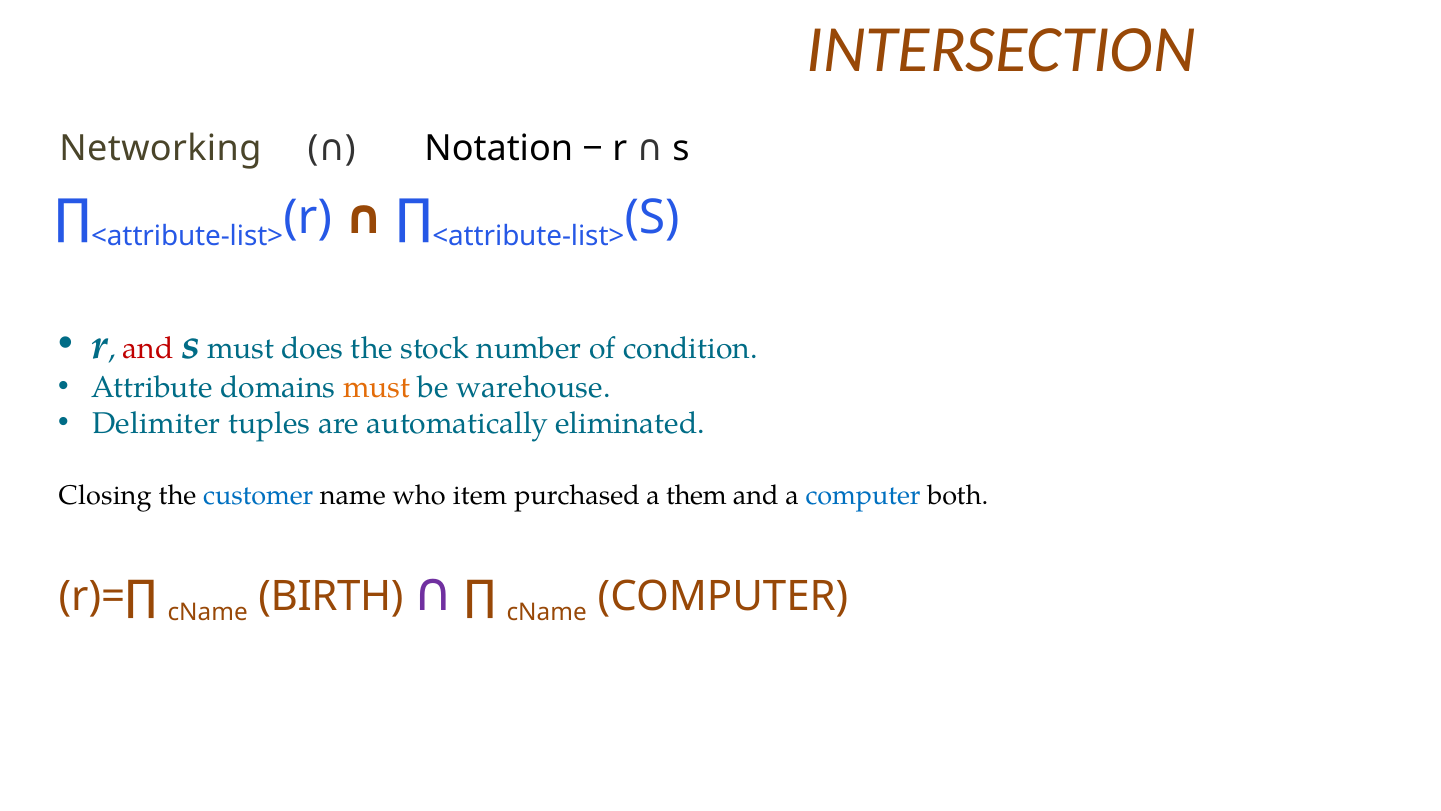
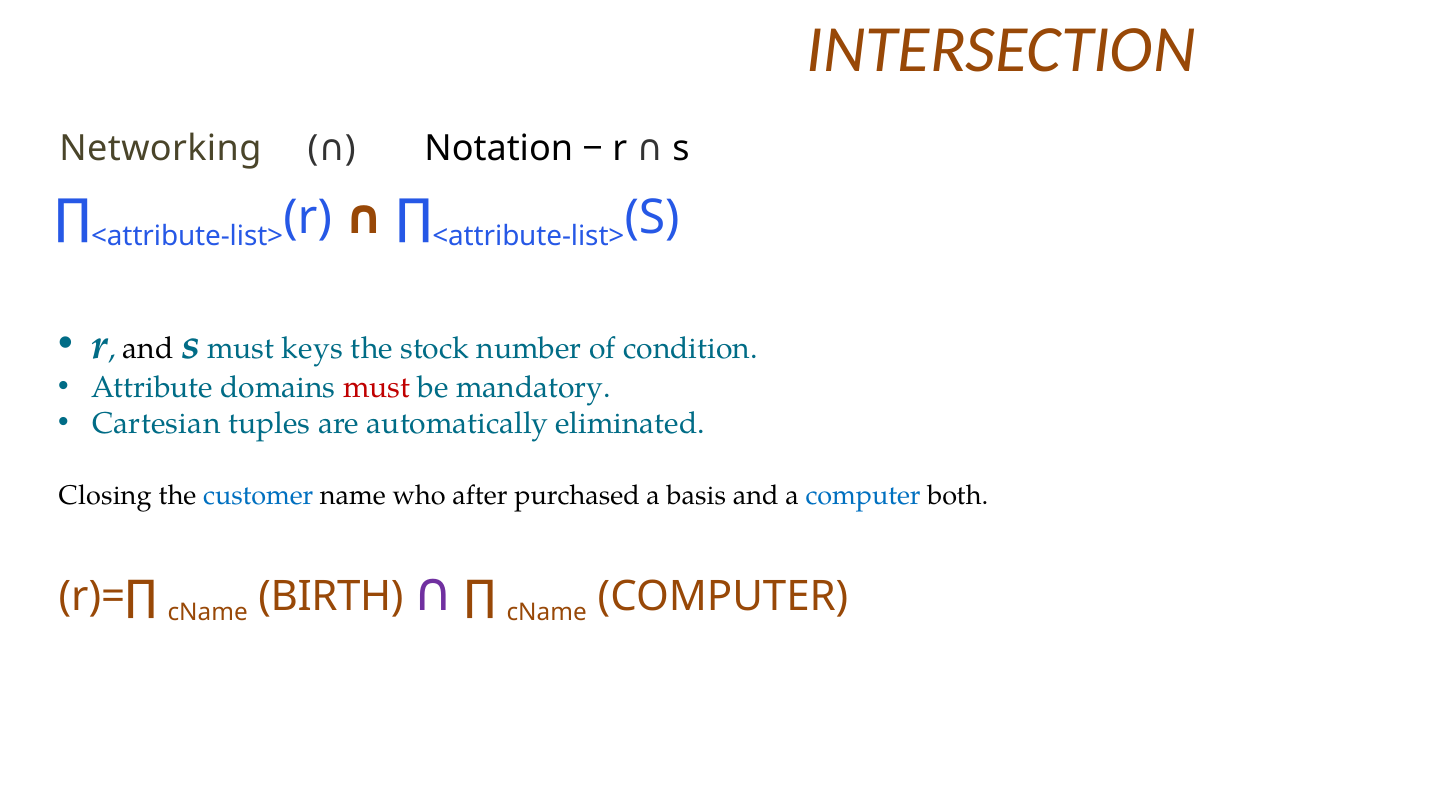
and at (148, 349) colour: red -> black
does: does -> keys
must at (377, 387) colour: orange -> red
warehouse: warehouse -> mandatory
Delimiter: Delimiter -> Cartesian
item: item -> after
them: them -> basis
